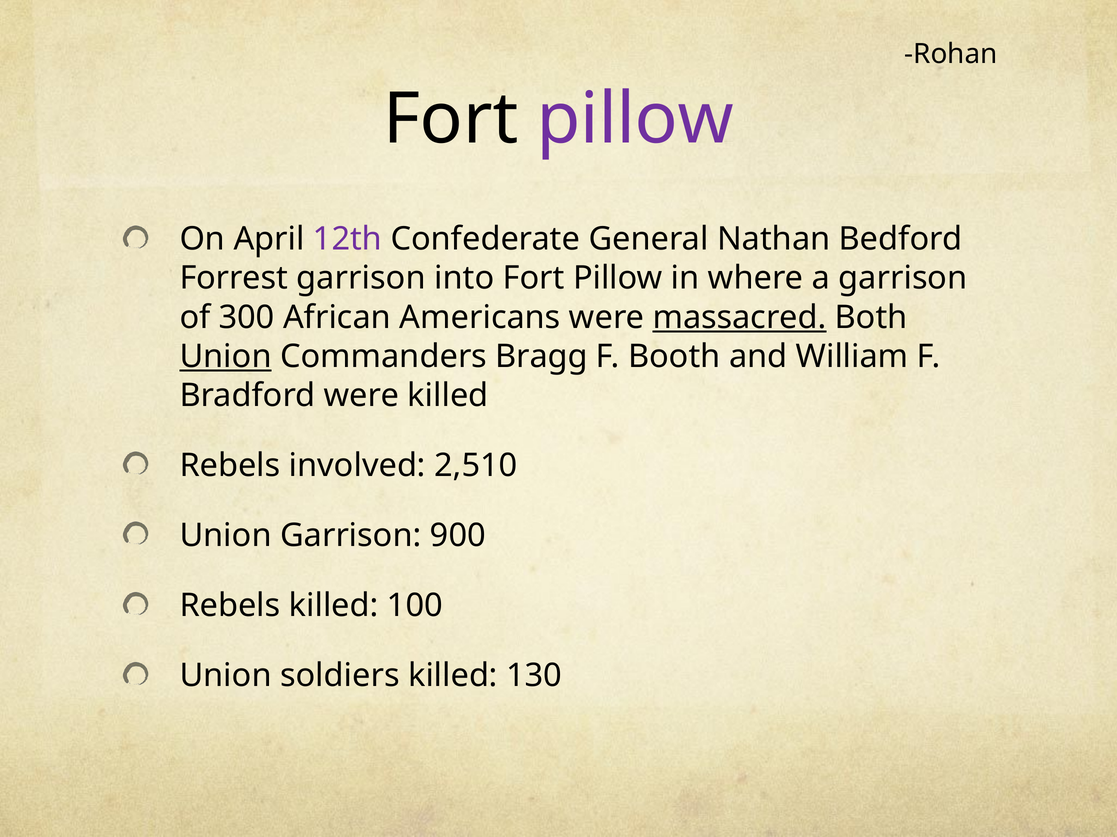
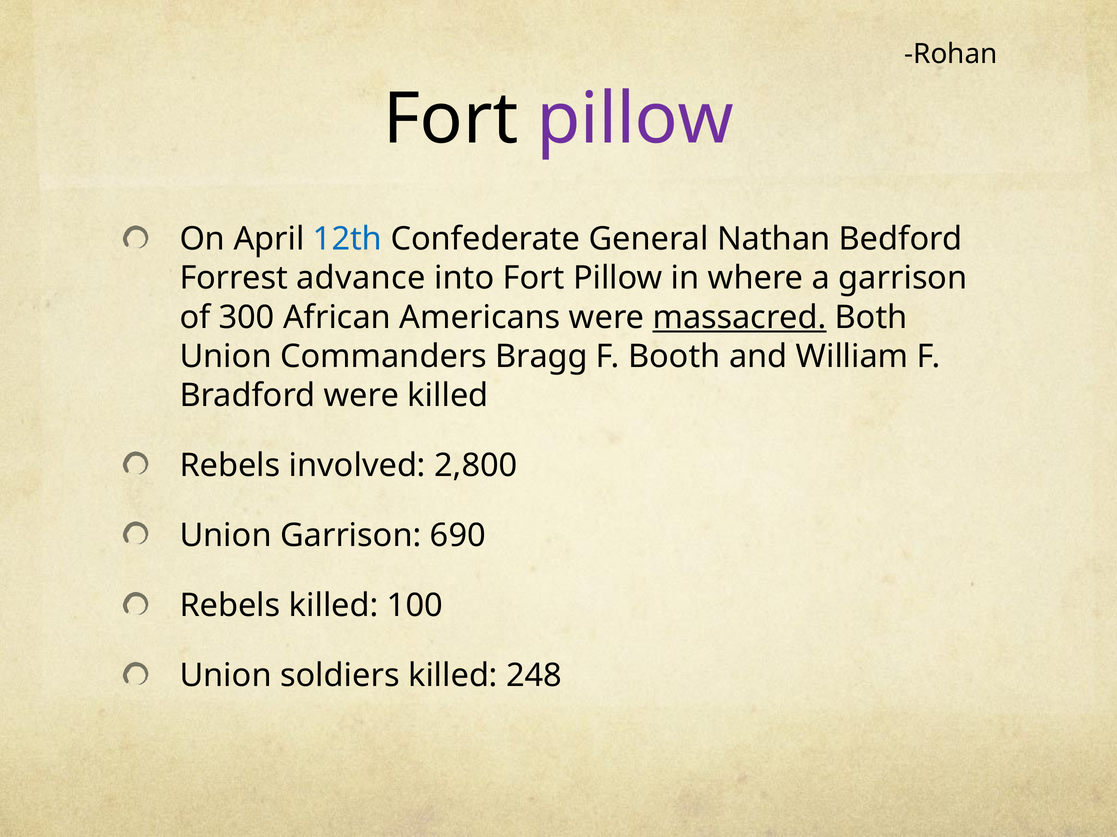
12th colour: purple -> blue
Forrest garrison: garrison -> advance
Union at (226, 357) underline: present -> none
2,510: 2,510 -> 2,800
900: 900 -> 690
130: 130 -> 248
